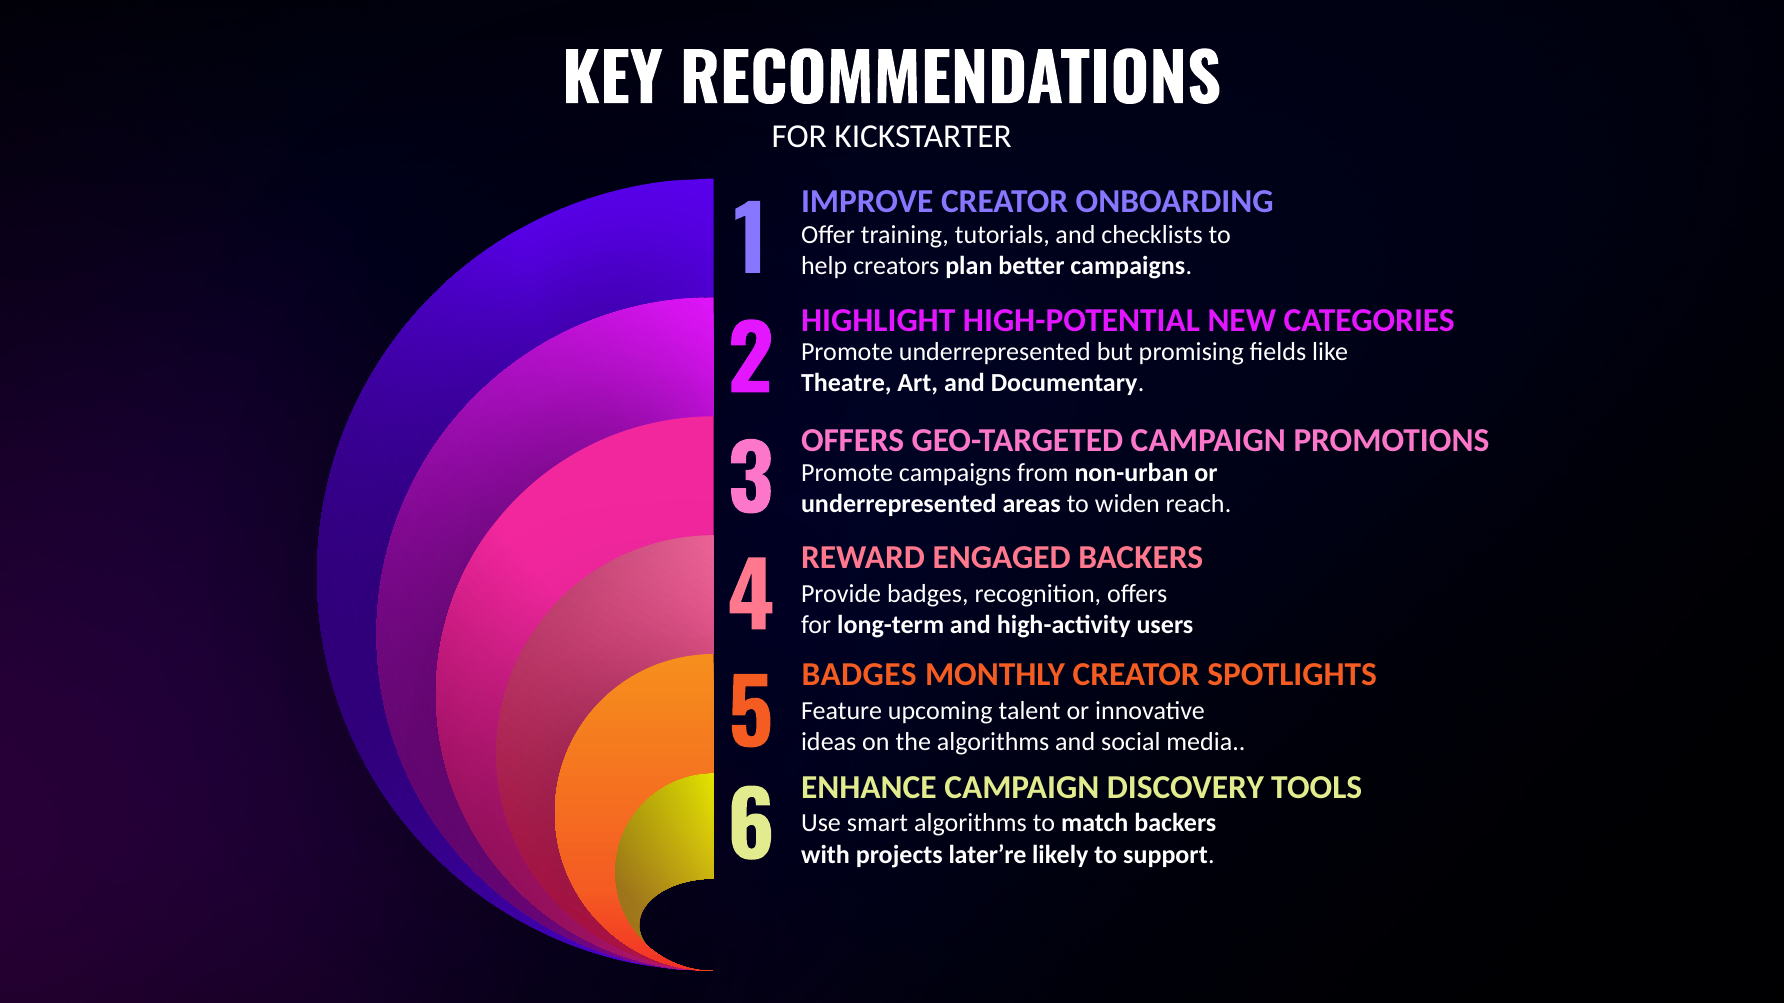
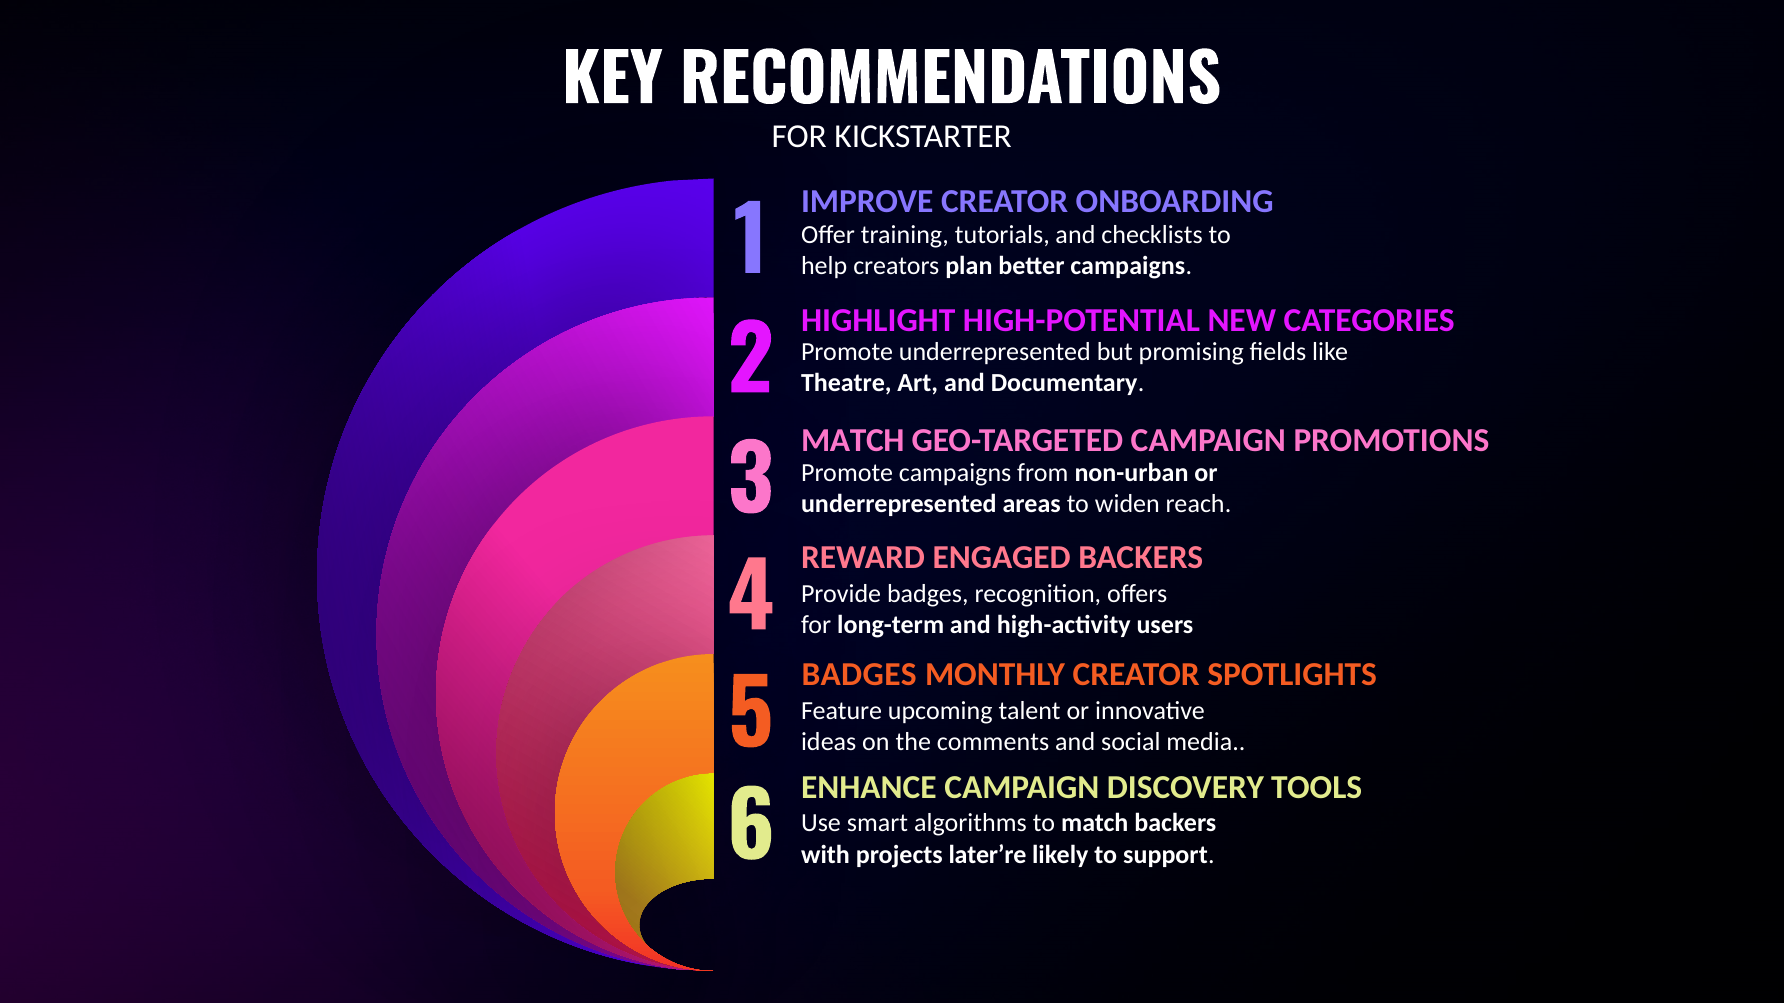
OFFERS at (853, 441): OFFERS -> MATCH
the algorithms: algorithms -> comments
